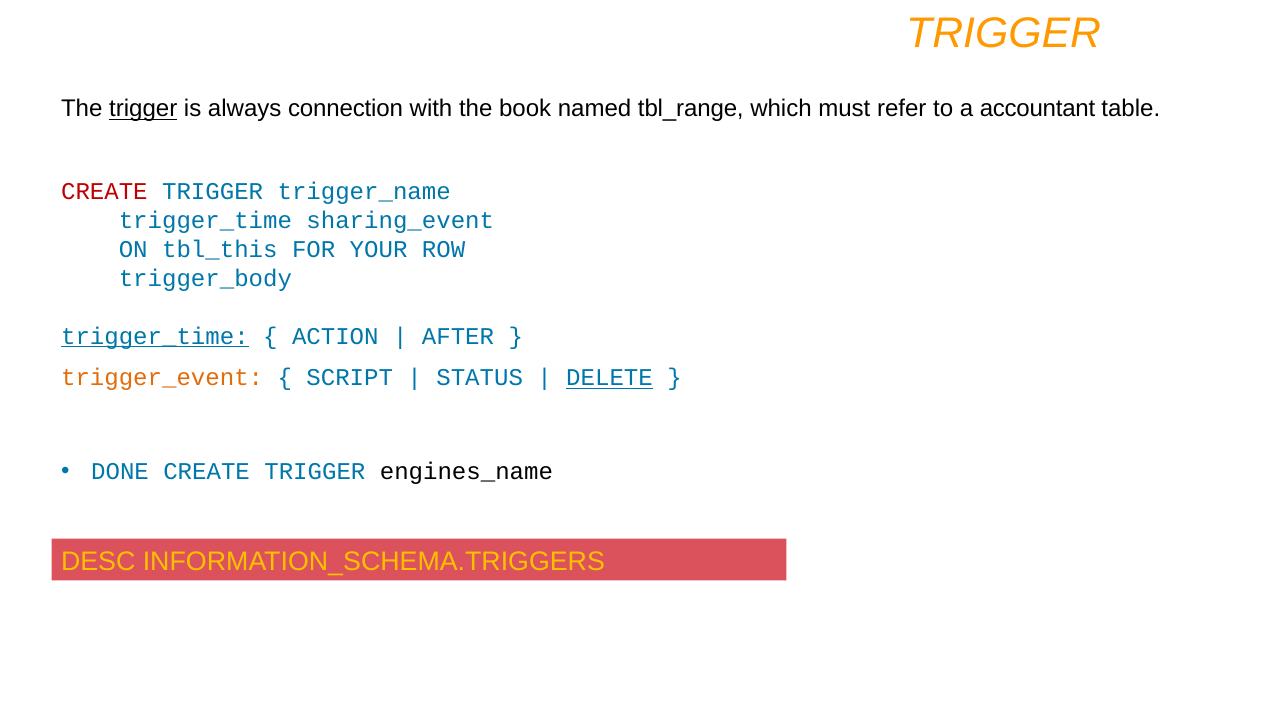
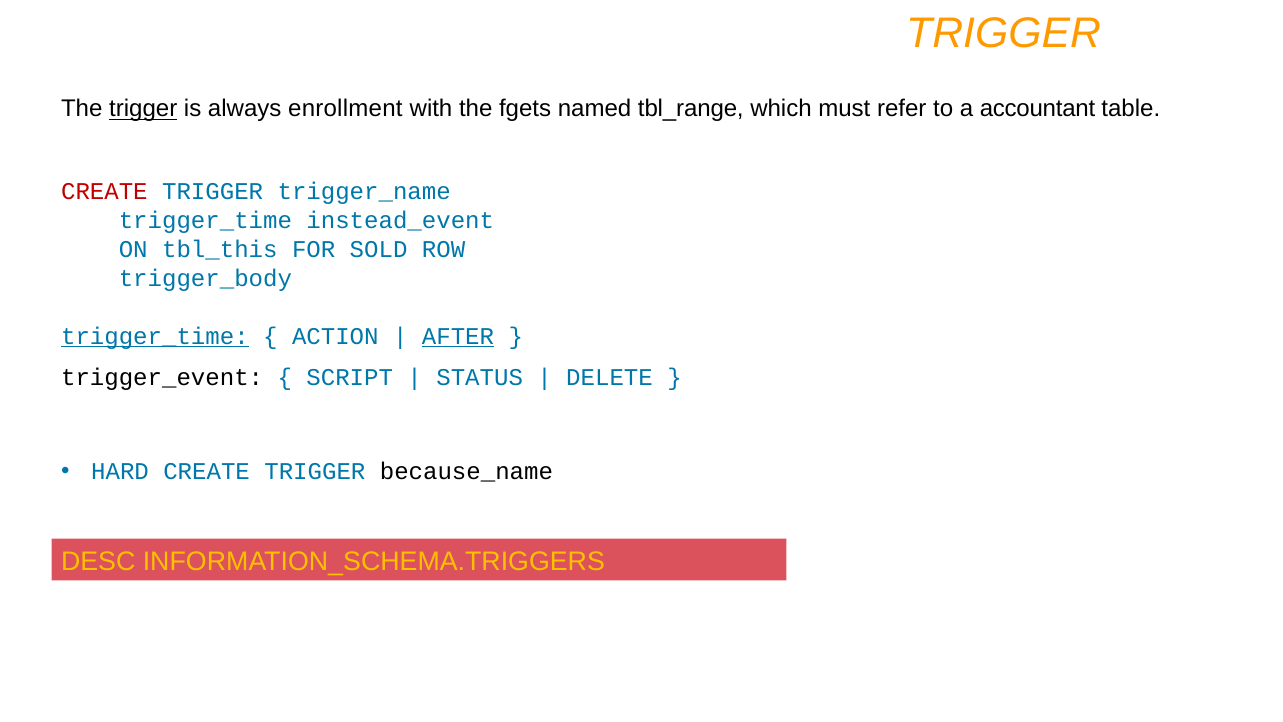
connection: connection -> enrollment
book: book -> fgets
sharing_event: sharing_event -> instead_event
YOUR: YOUR -> SOLD
AFTER underline: none -> present
trigger_event colour: orange -> black
DELETE underline: present -> none
DONE: DONE -> HARD
engines_name: engines_name -> because_name
